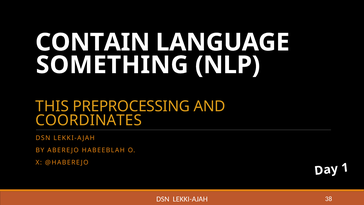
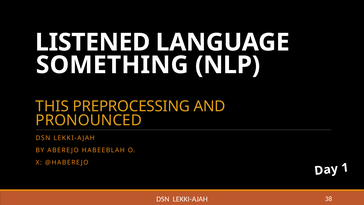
CONTAIN: CONTAIN -> LISTENED
COORDINATES: COORDINATES -> PRONOUNCED
